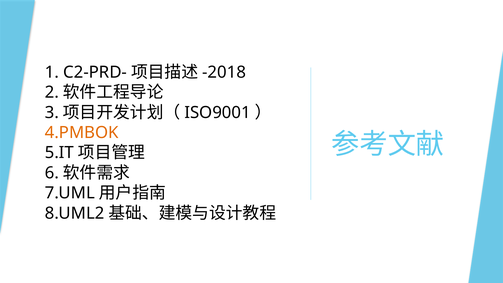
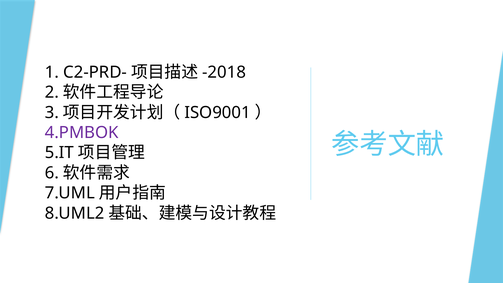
4.PMBOK colour: orange -> purple
